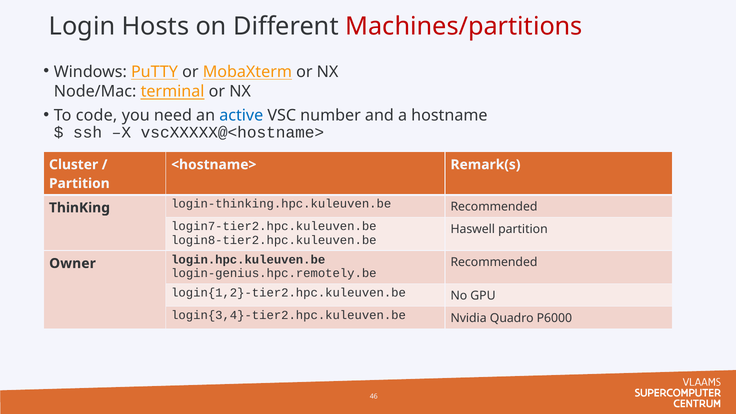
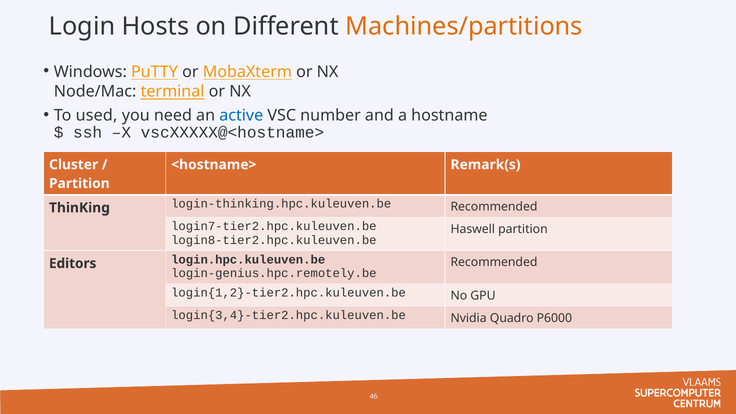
Machines/partitions colour: red -> orange
code: code -> used
Owner: Owner -> Editors
